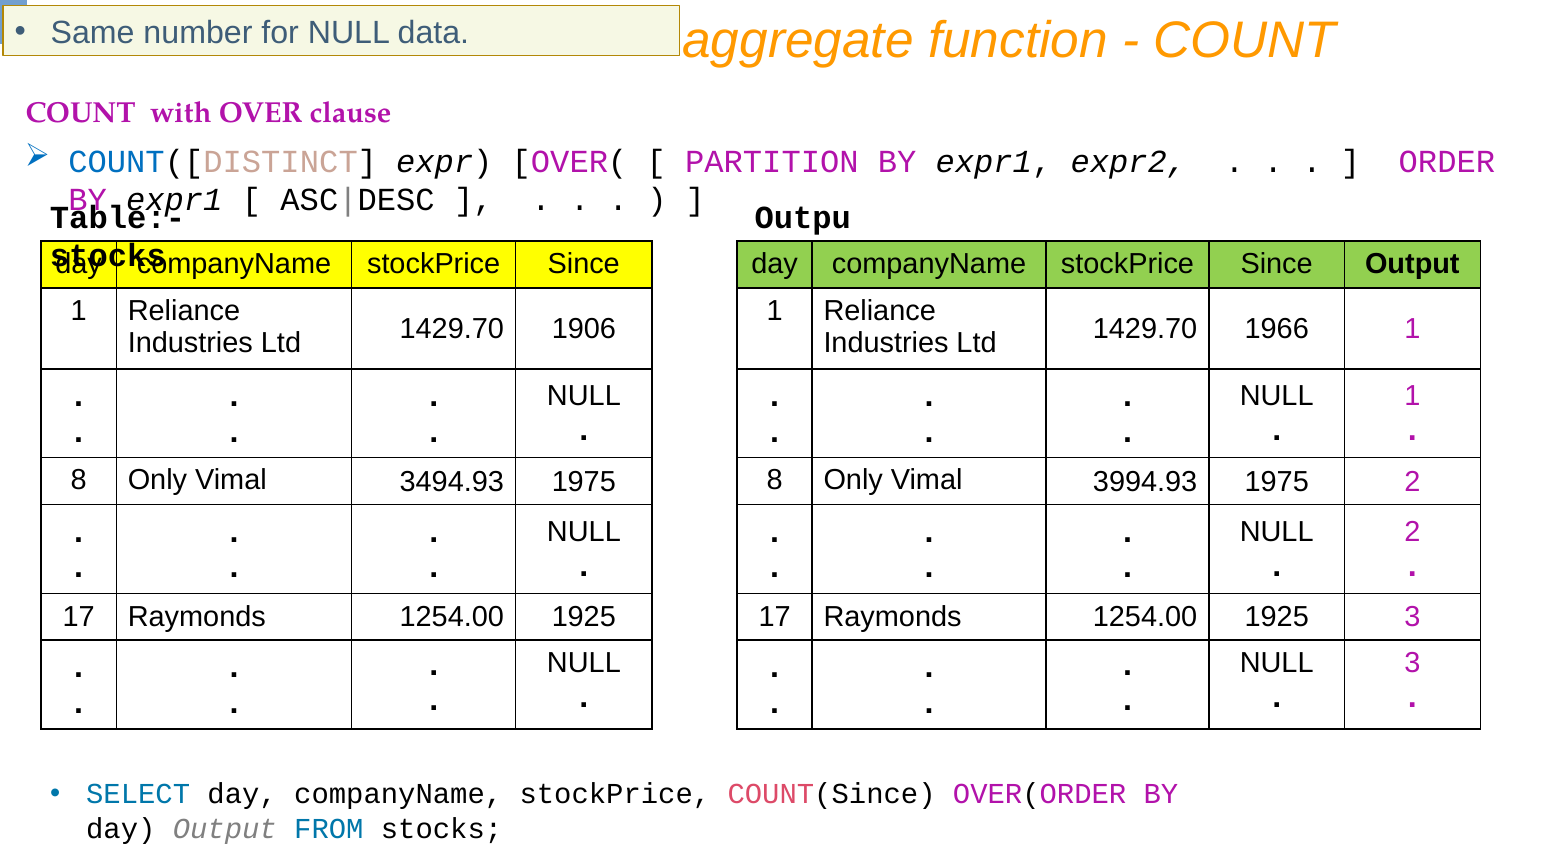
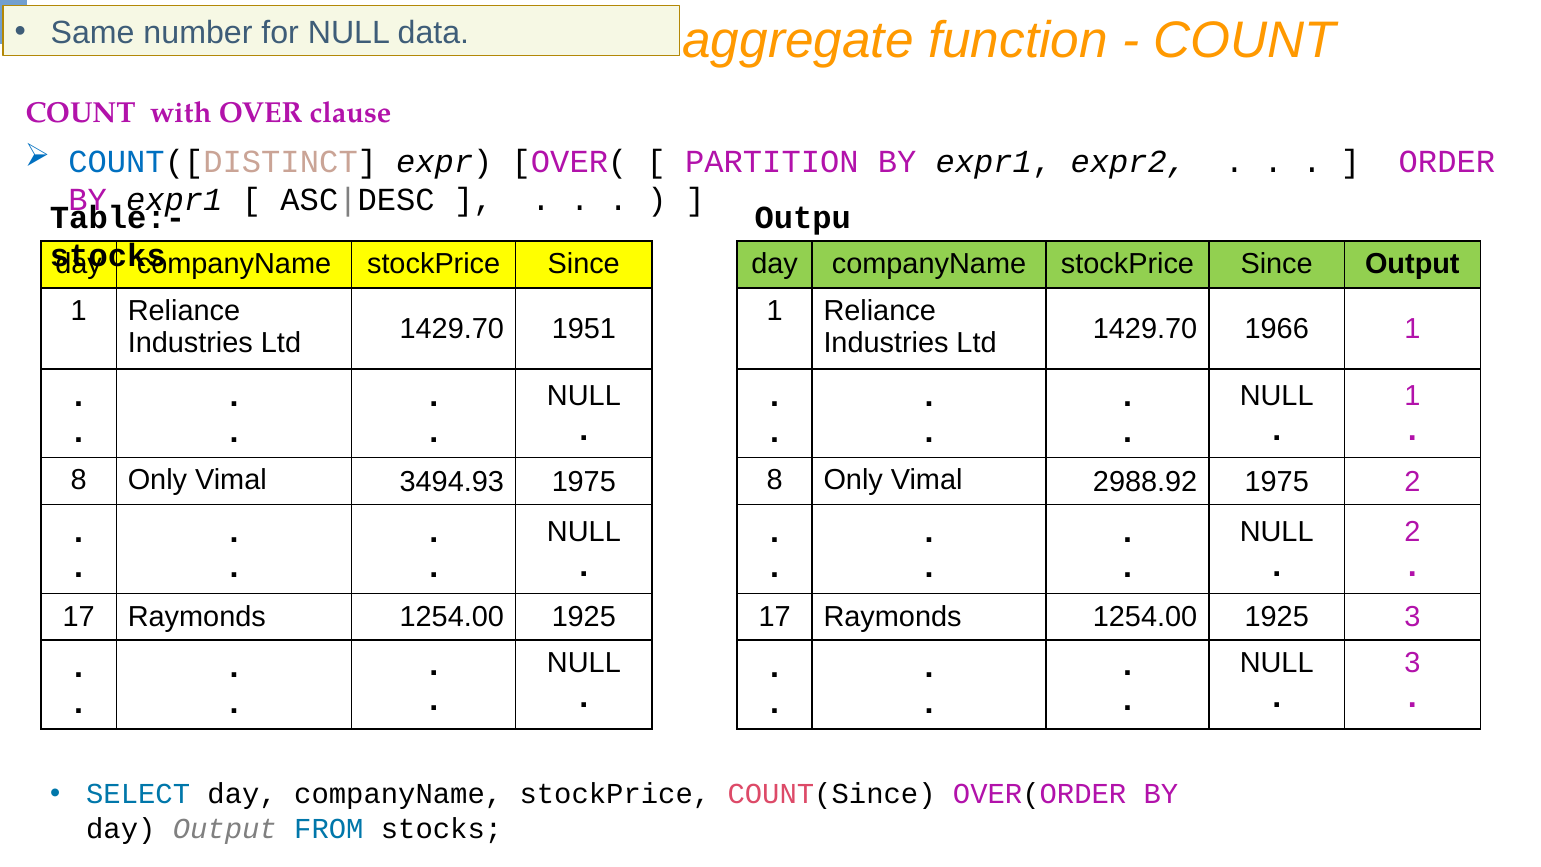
1906: 1906 -> 1951
3994.93: 3994.93 -> 2988.92
